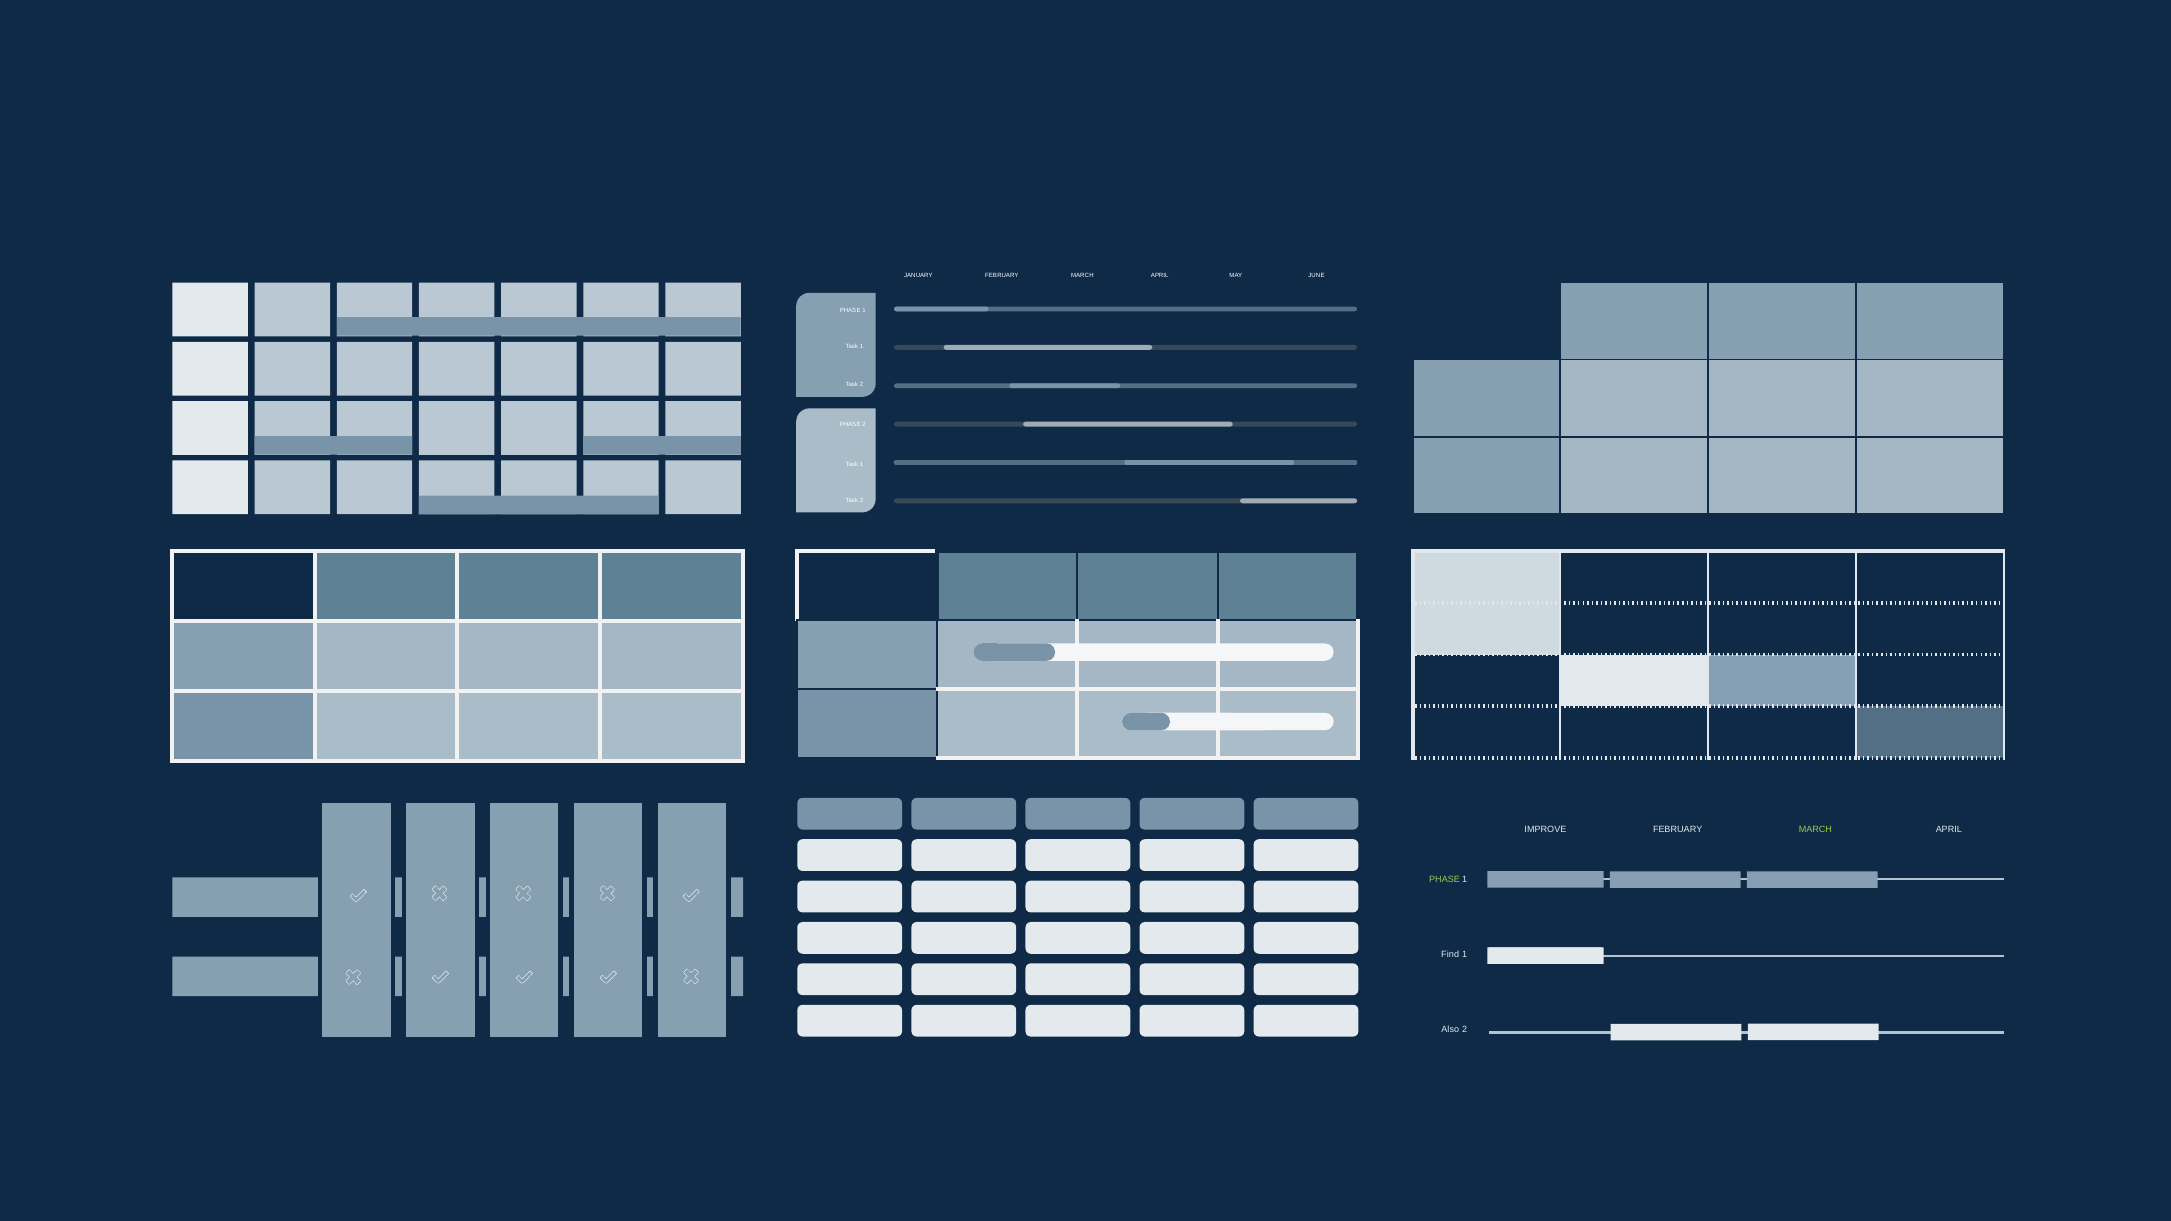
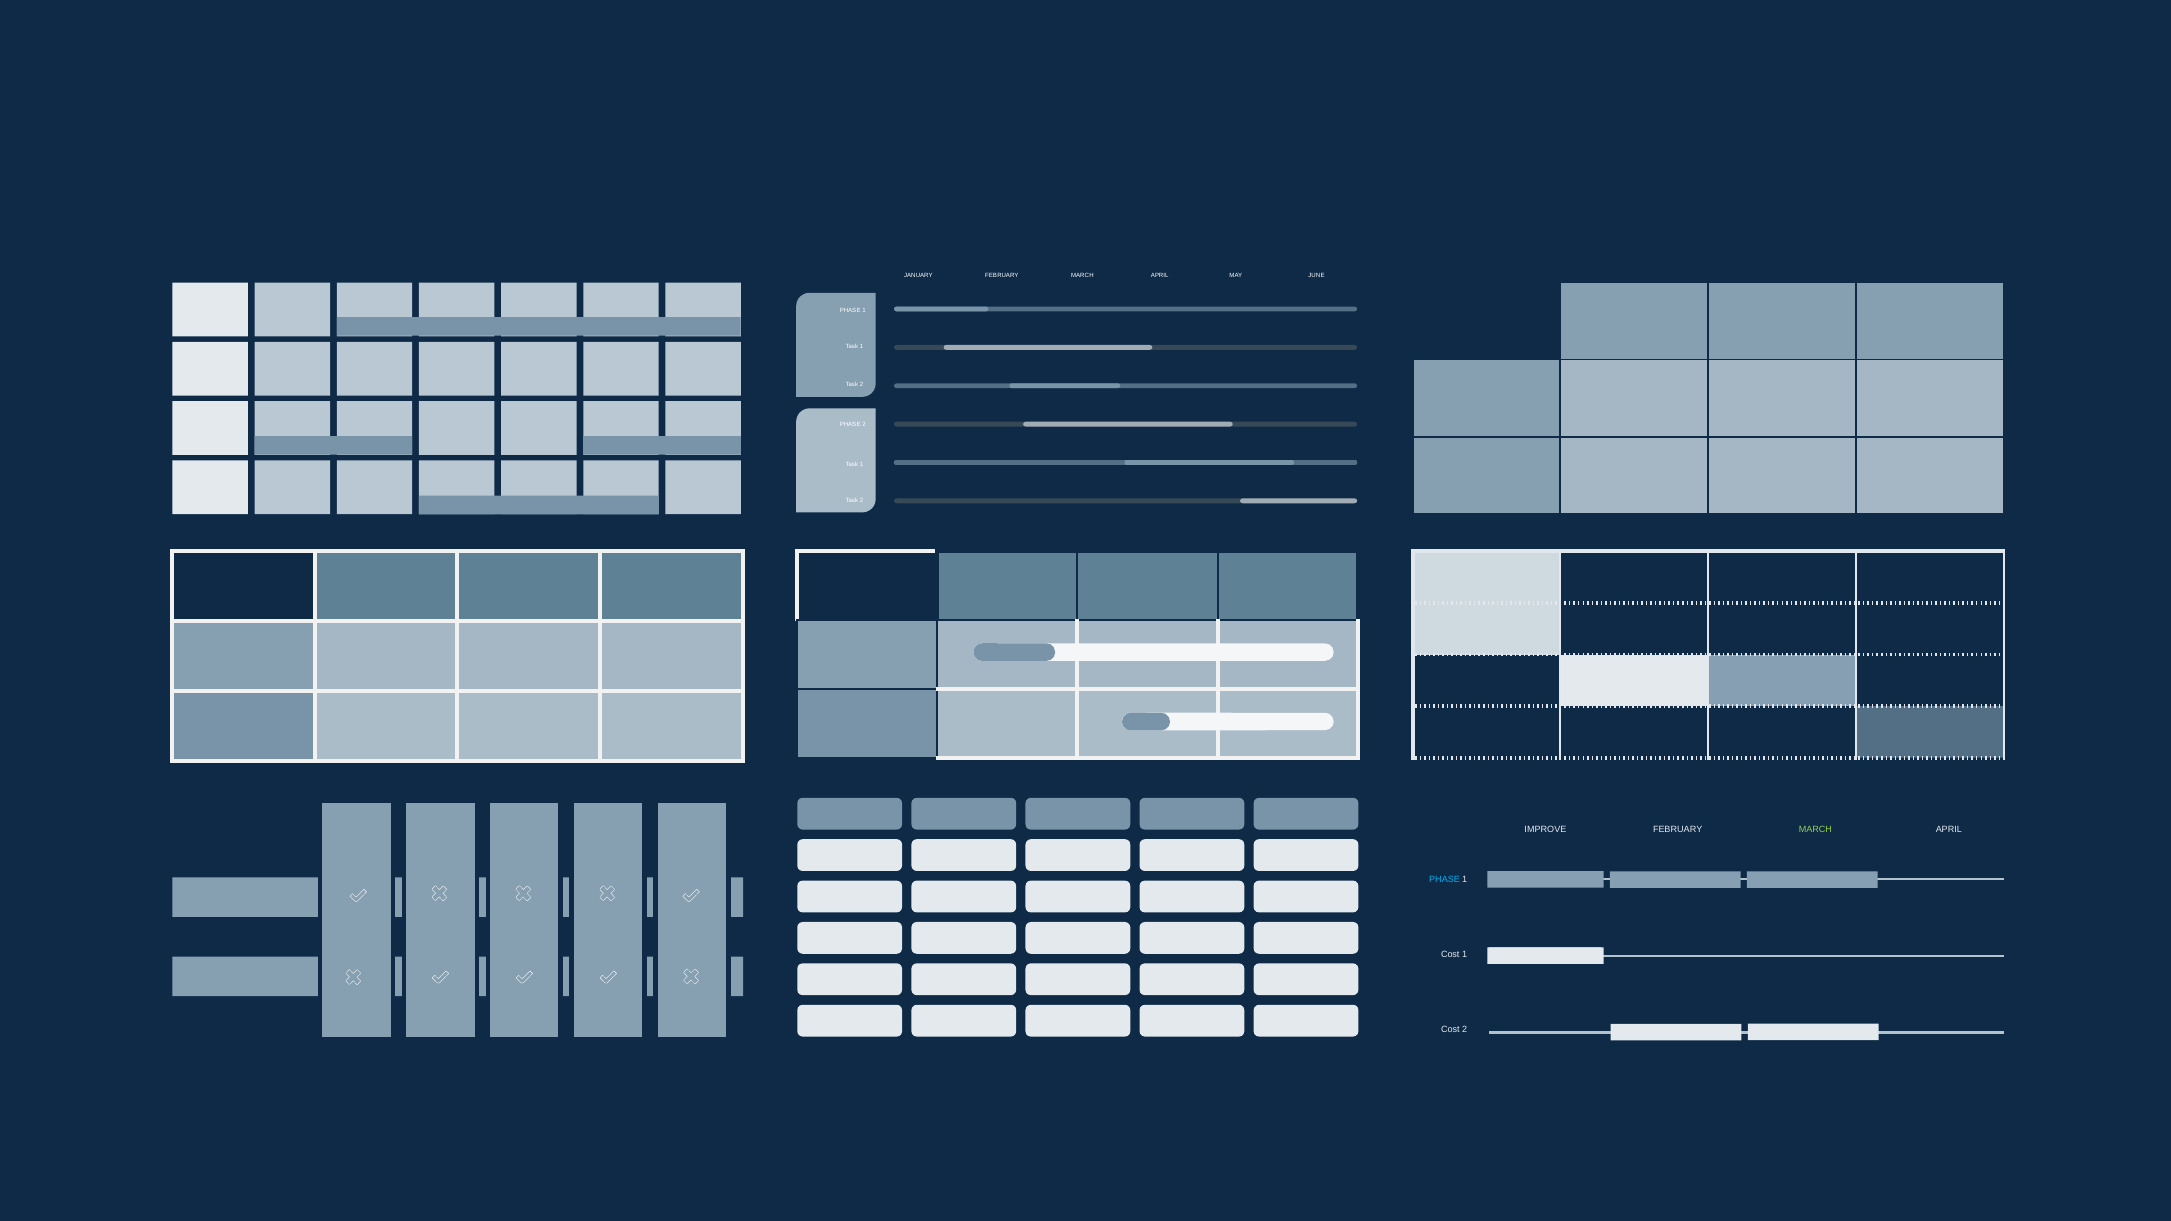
PHASE at (1445, 880) colour: light green -> light blue
Find at (1450, 955): Find -> Cost
Also at (1450, 1030): Also -> Cost
